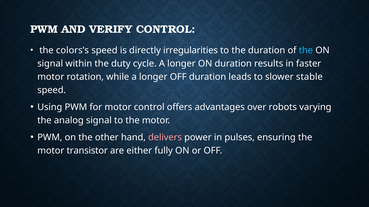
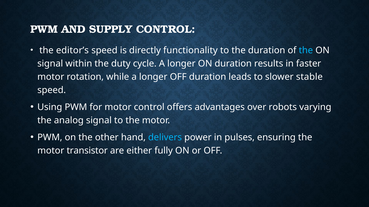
VERIFY: VERIFY -> SUPPLY
colors’s: colors’s -> editor’s
irregularities: irregularities -> functionality
delivers colour: pink -> light blue
